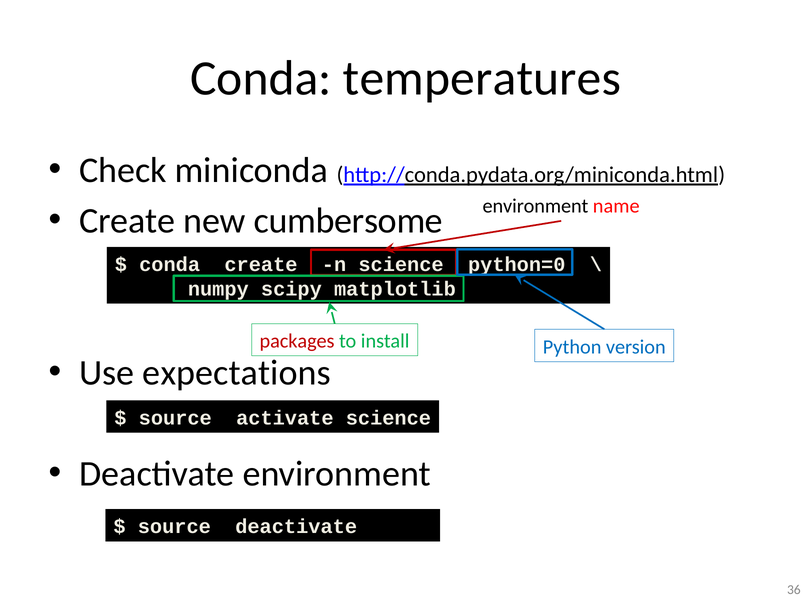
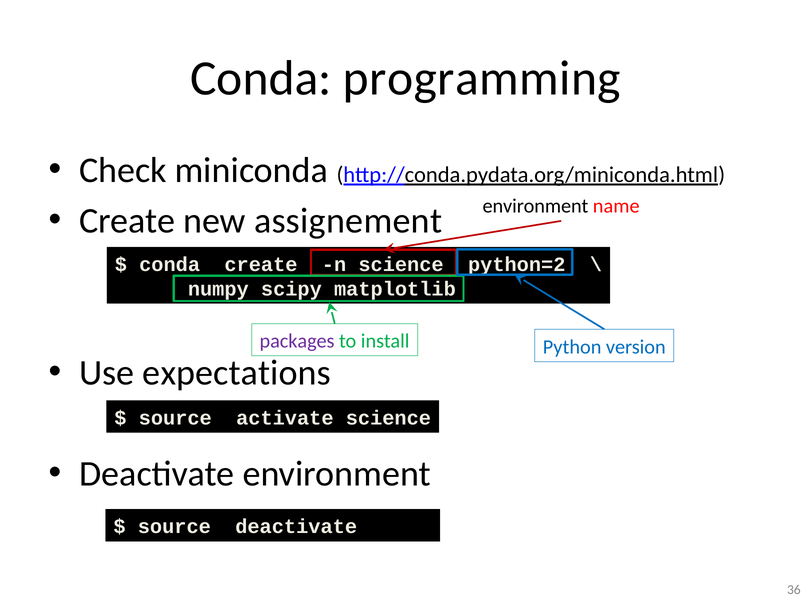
temperatures: temperatures -> programming
cumbersome: cumbersome -> assignement
python=0: python=0 -> python=2
packages colour: red -> purple
